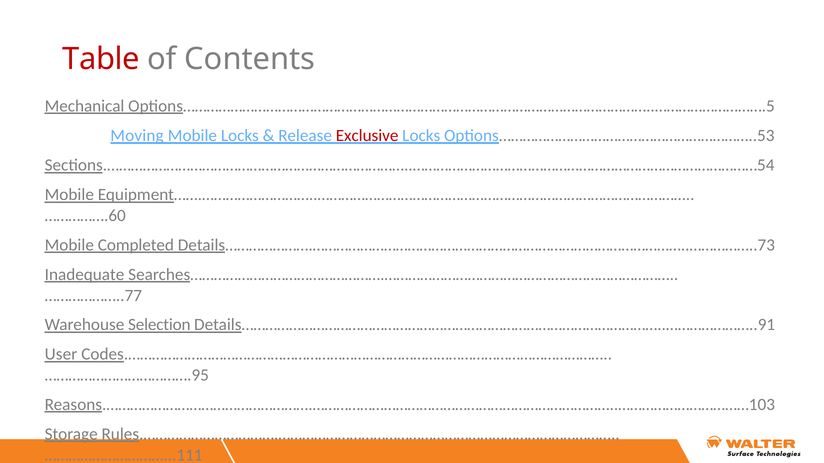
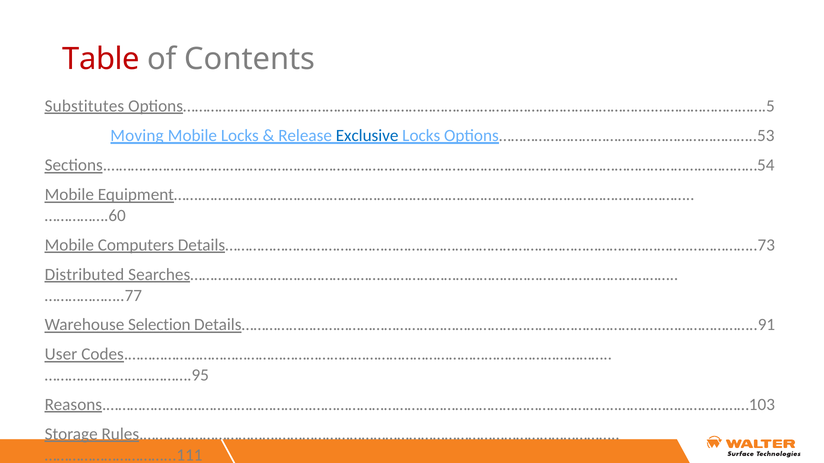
Mechanical: Mechanical -> Substitutes
Exclusive colour: red -> blue
Completed: Completed -> Computers
Inadequate: Inadequate -> Distributed
